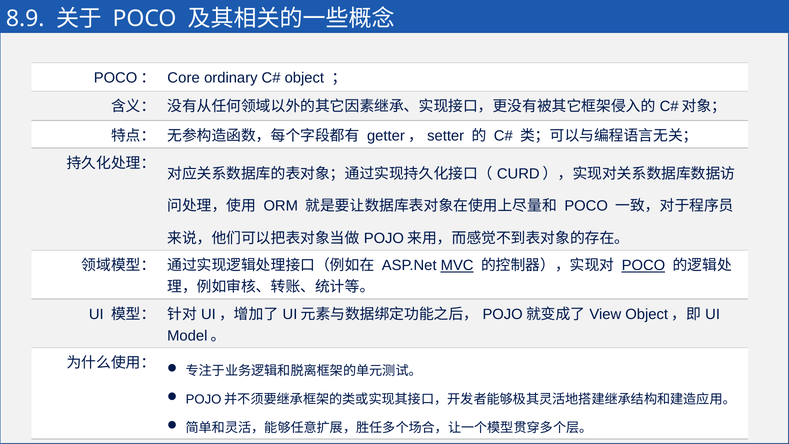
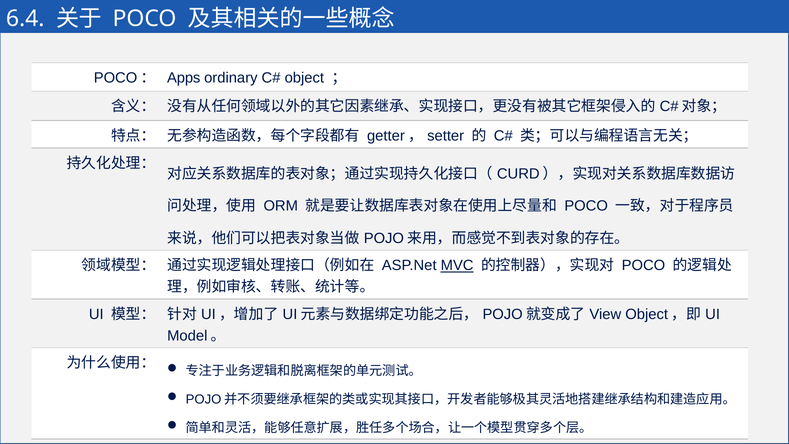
8.9: 8.9 -> 6.4
Core: Core -> Apps
POCO at (643, 265) underline: present -> none
